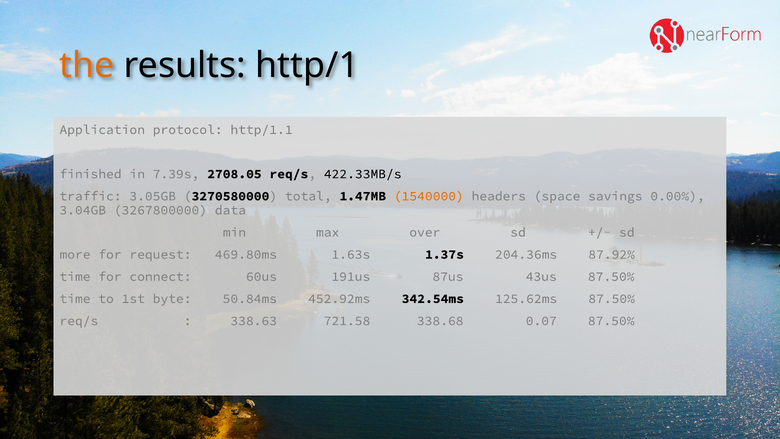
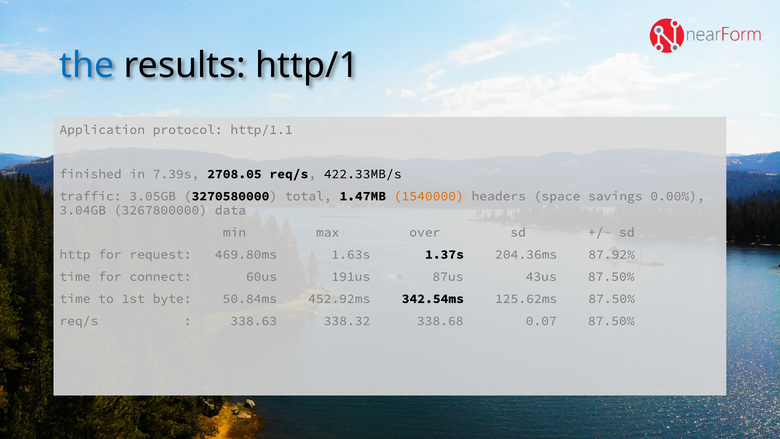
the colour: orange -> blue
more: more -> http
721.58: 721.58 -> 338.32
